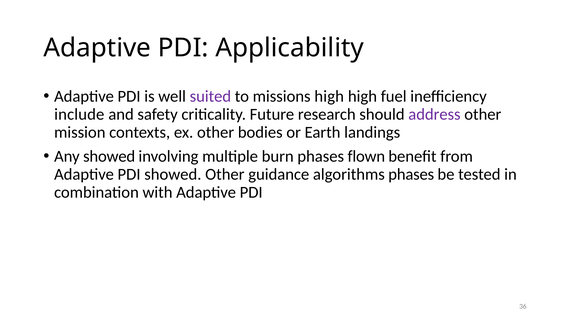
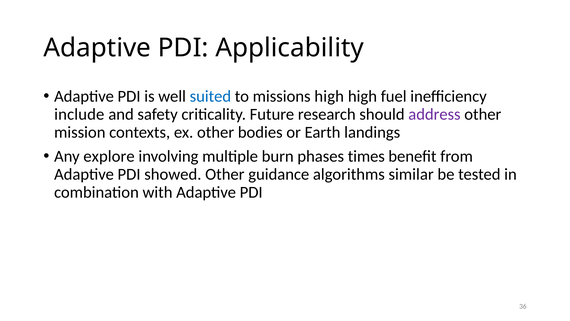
suited colour: purple -> blue
Any showed: showed -> explore
flown: flown -> times
algorithms phases: phases -> similar
